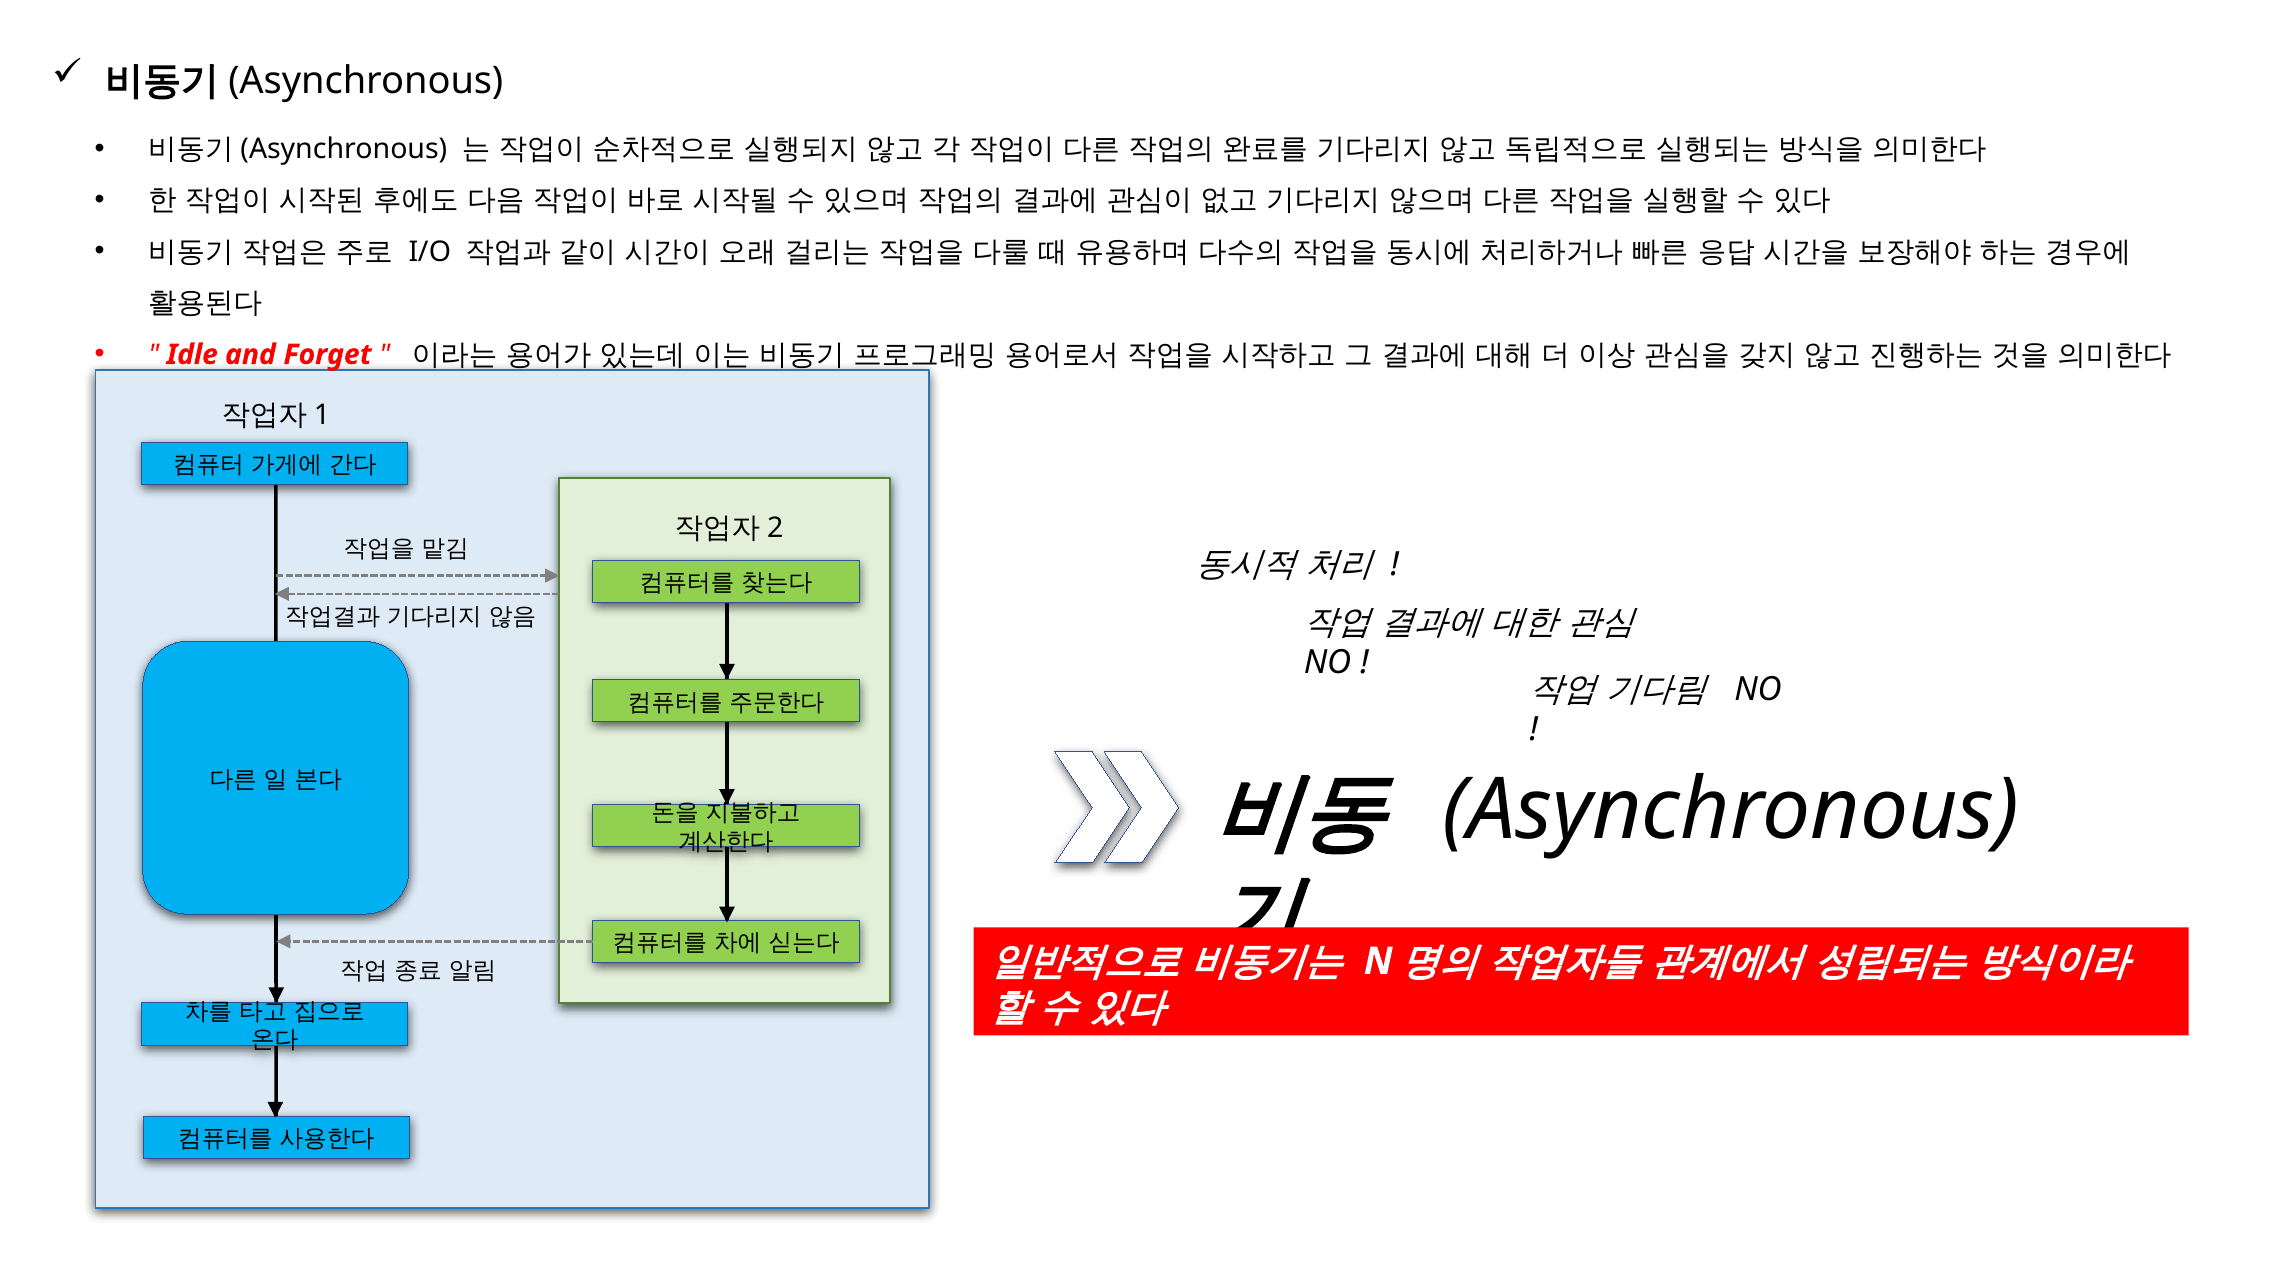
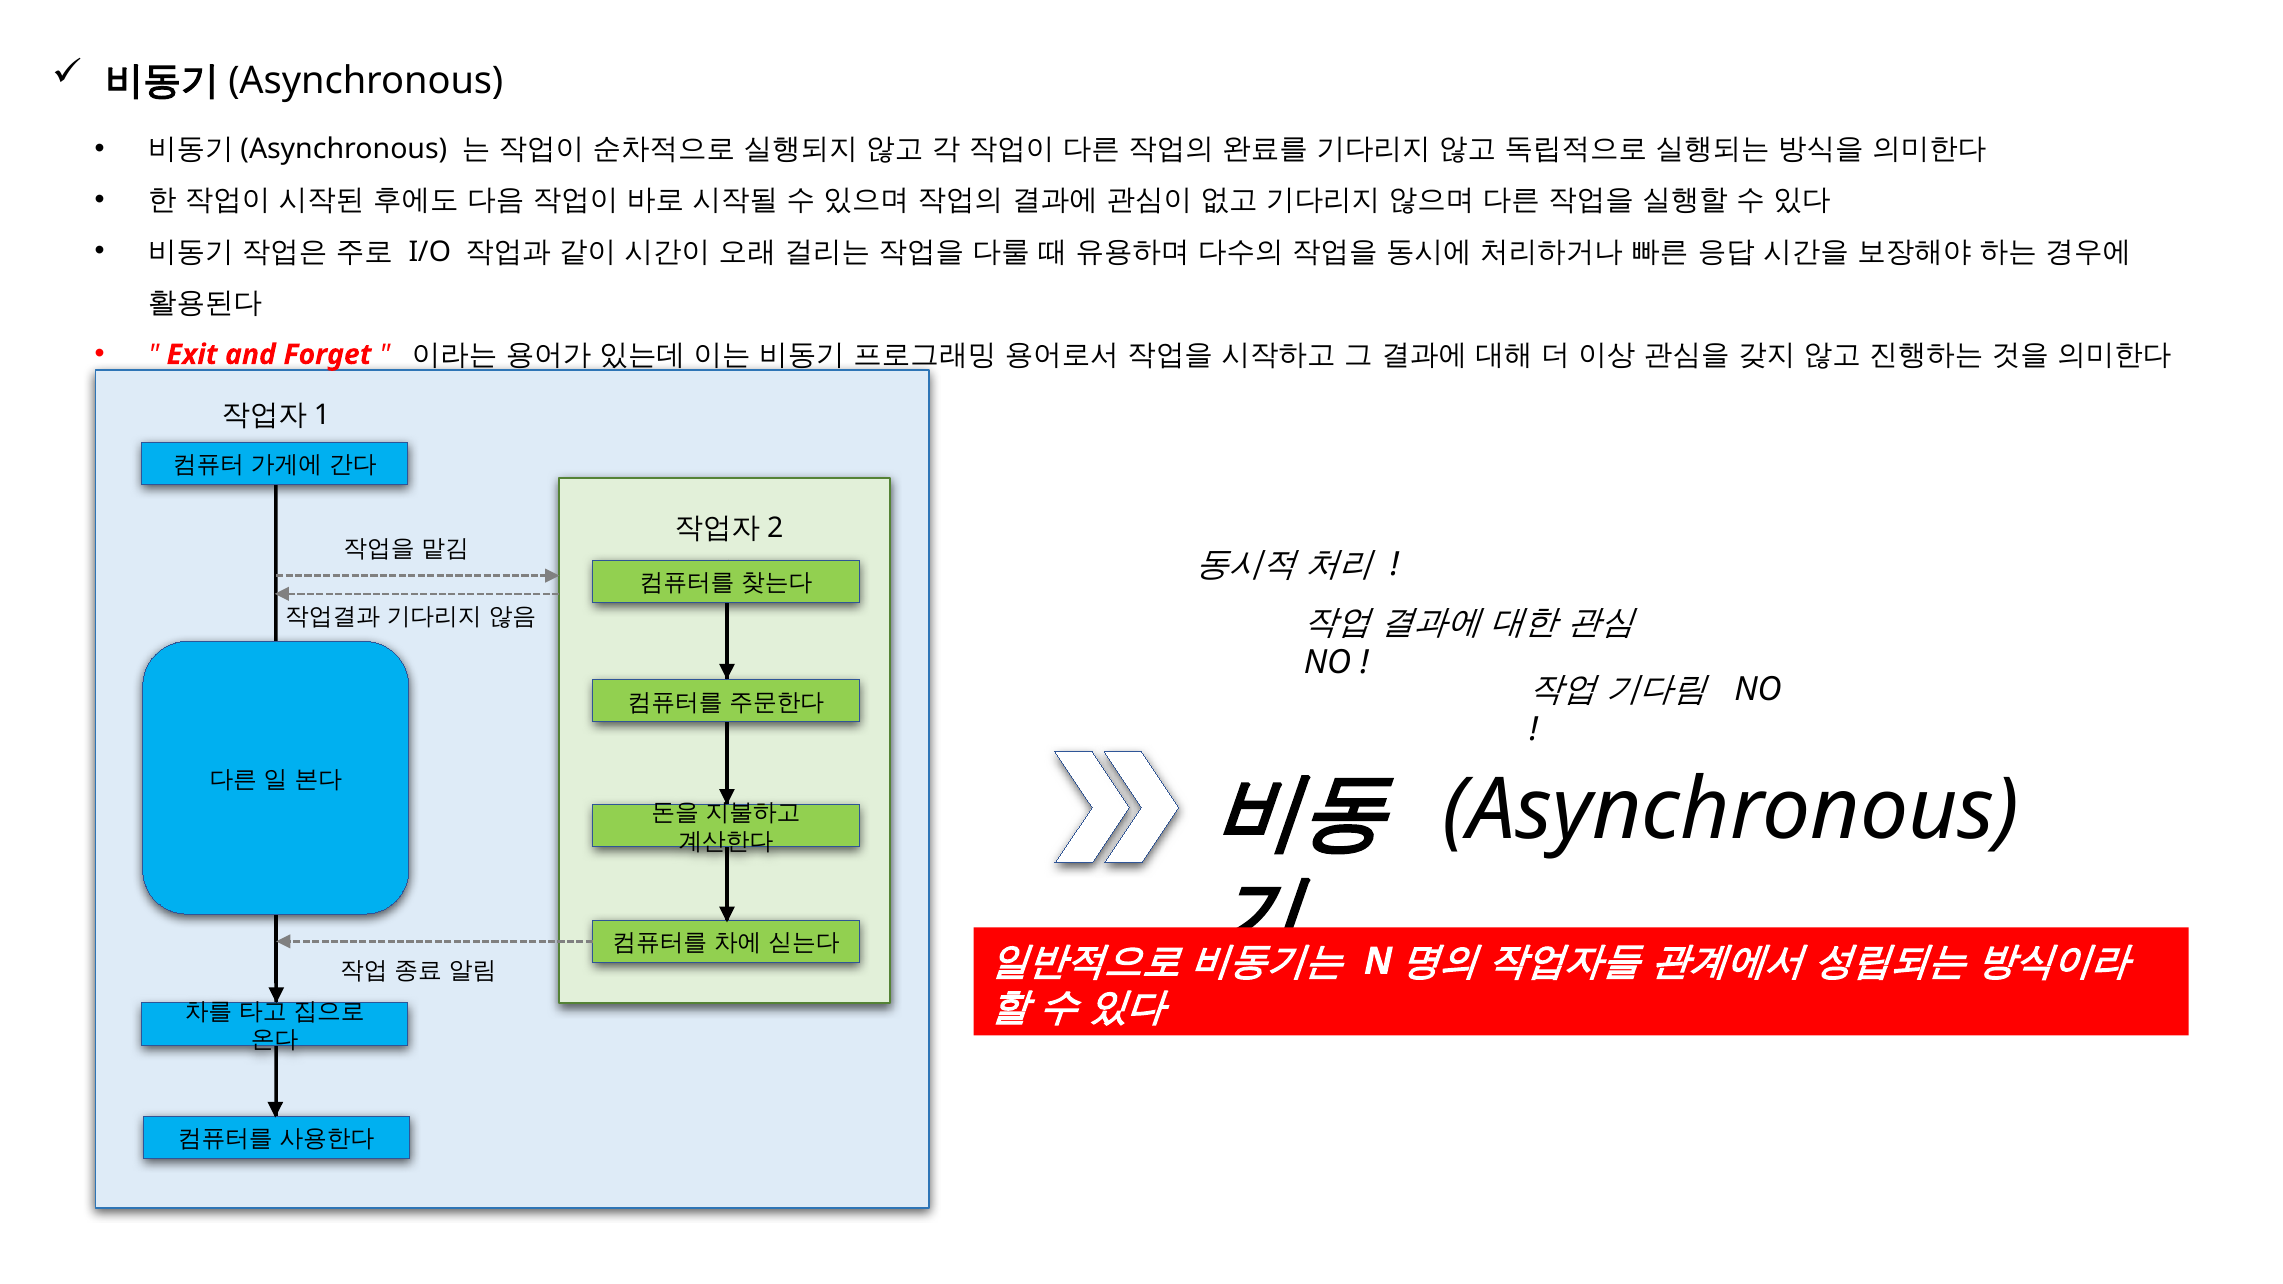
Idle: Idle -> Exit
